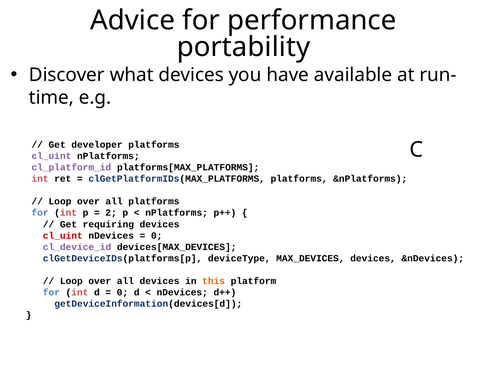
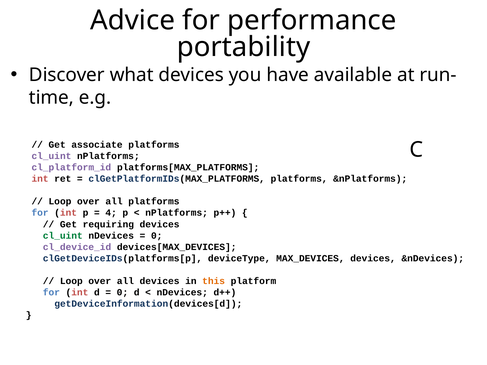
developer: developer -> associate
2: 2 -> 4
cl_uint at (63, 236) colour: red -> green
